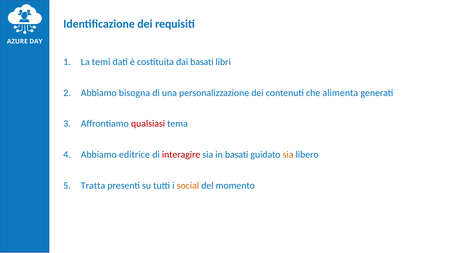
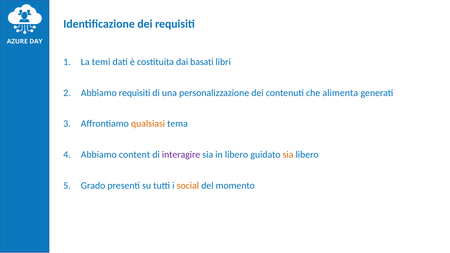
Abbiamo bisogna: bisogna -> requisiti
qualsiasi colour: red -> orange
editrice: editrice -> content
interagire colour: red -> purple
in basati: basati -> libero
Tratta: Tratta -> Grado
